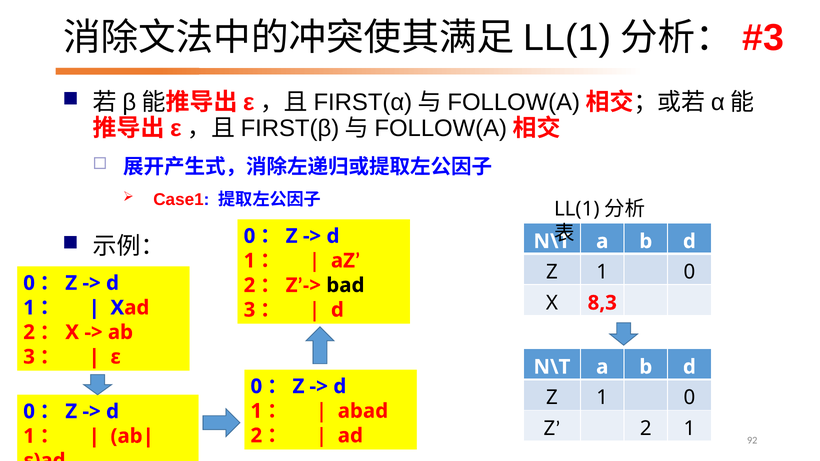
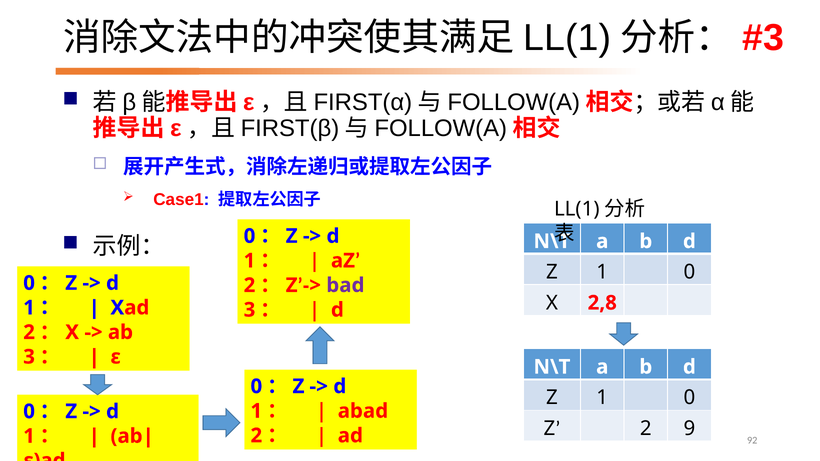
bad colour: black -> purple
8,3: 8,3 -> 2,8
2 1: 1 -> 9
